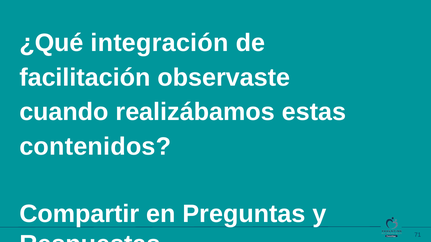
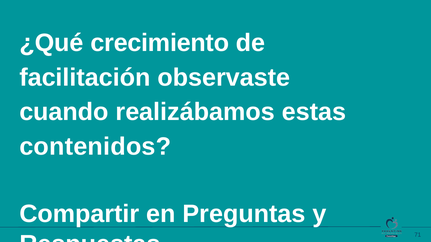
integración: integración -> crecimiento
